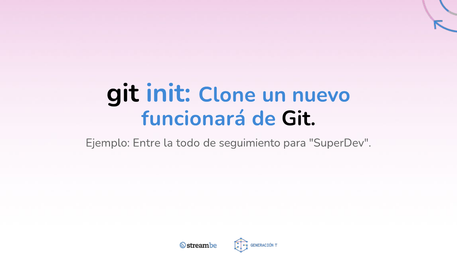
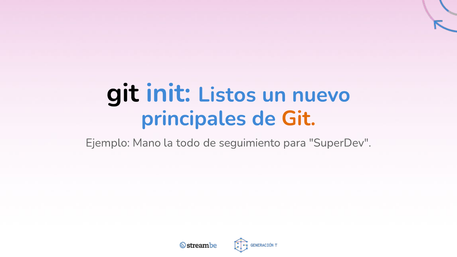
Clone: Clone -> Listos
funcionará: funcionará -> principales
Git at (299, 118) colour: black -> orange
Entre: Entre -> Mano
